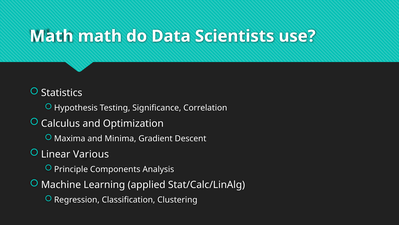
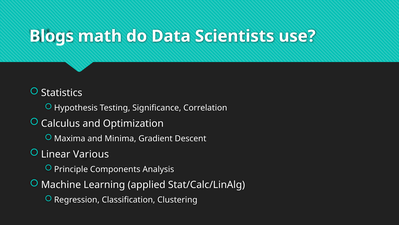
Math at (51, 36): Math -> Blogs
